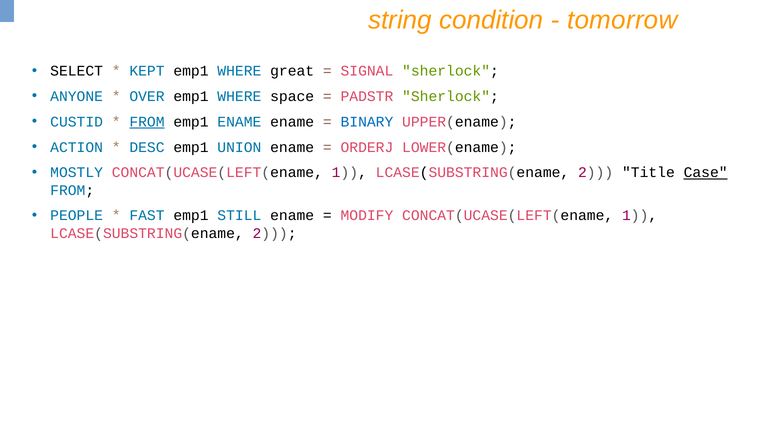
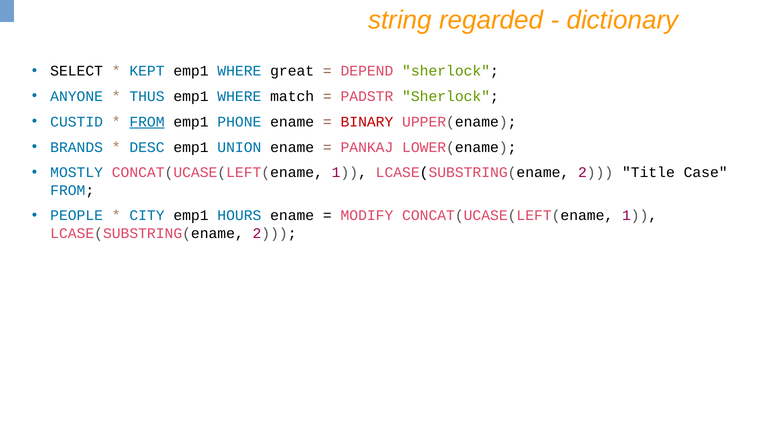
condition: condition -> regarded
tomorrow: tomorrow -> dictionary
SIGNAL: SIGNAL -> DEPEND
OVER: OVER -> THUS
space: space -> match
emp1 ENAME: ENAME -> PHONE
BINARY colour: blue -> red
ACTION: ACTION -> BRANDS
ORDERJ: ORDERJ -> PANKAJ
Case underline: present -> none
FAST: FAST -> CITY
STILL: STILL -> HOURS
